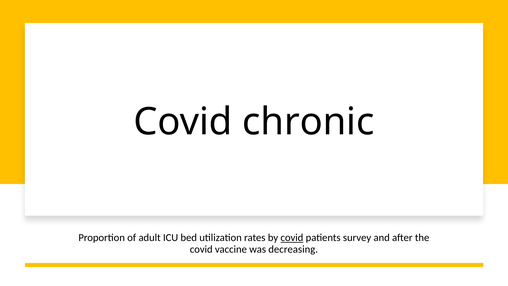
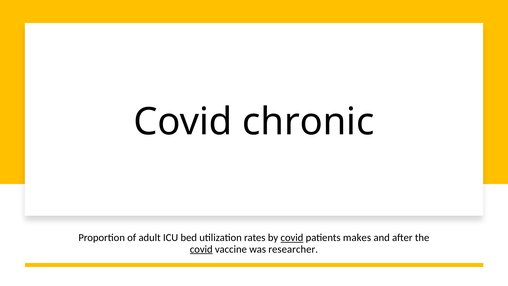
survey: survey -> makes
covid at (201, 249) underline: none -> present
decreasing: decreasing -> researcher
